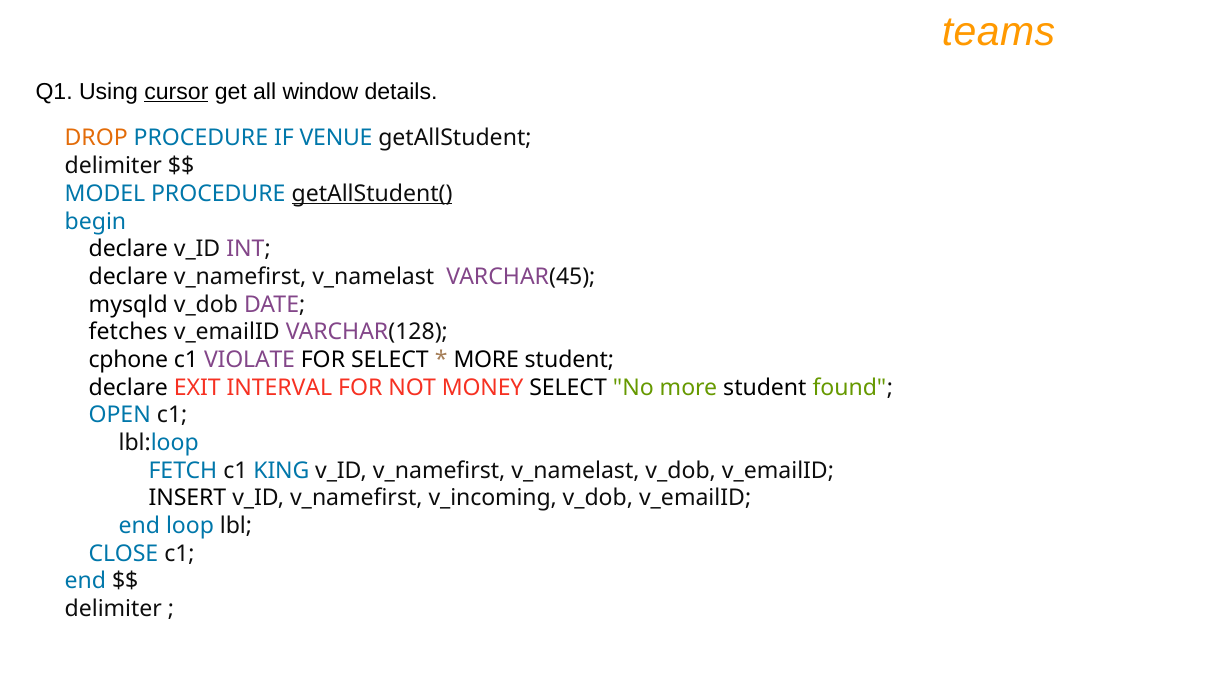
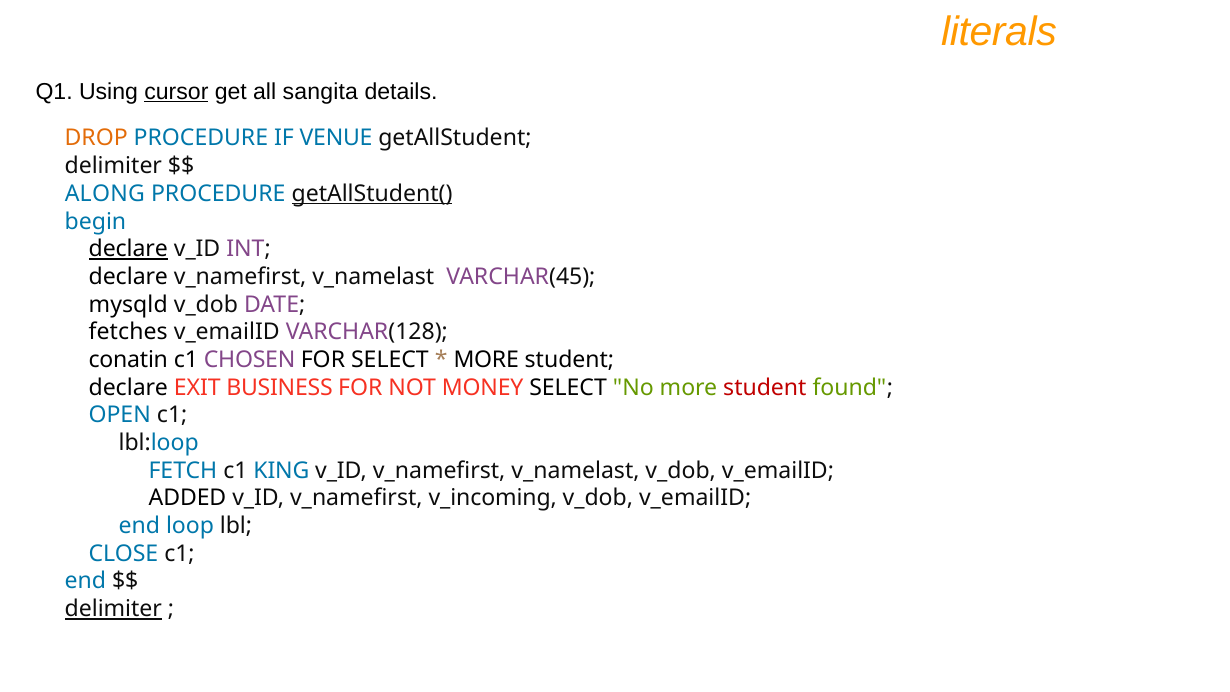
teams: teams -> literals
window: window -> sangita
MODEL: MODEL -> ALONG
declare at (128, 249) underline: none -> present
cphone: cphone -> conatin
VIOLATE: VIOLATE -> CHOSEN
INTERVAL: INTERVAL -> BUSINESS
student at (765, 387) colour: black -> red
INSERT: INSERT -> ADDED
delimiter at (113, 609) underline: none -> present
